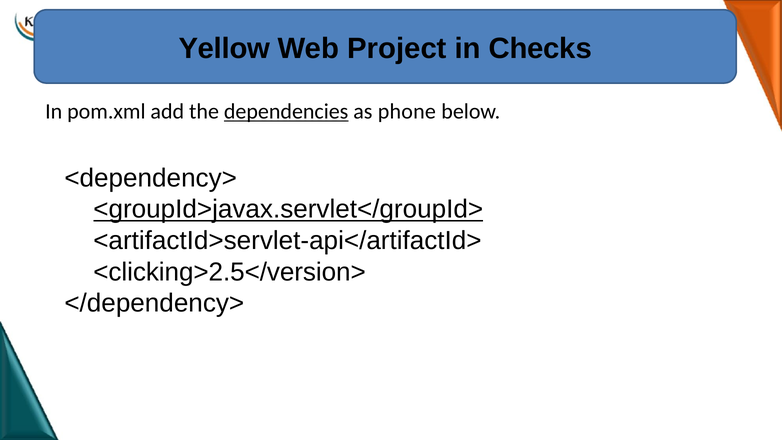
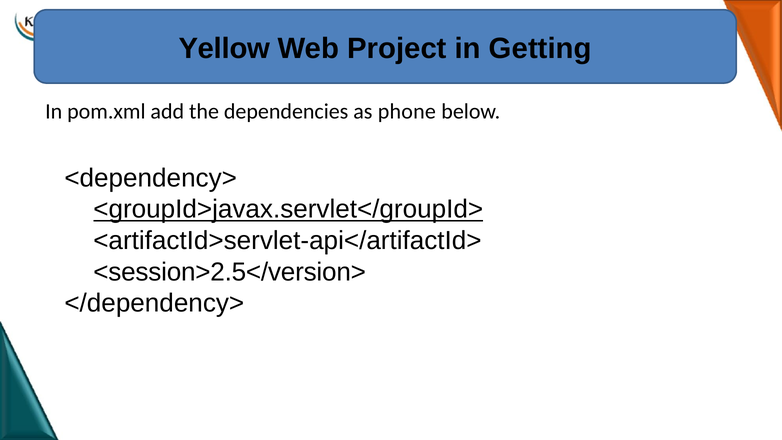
Checks: Checks -> Getting
dependencies underline: present -> none
<clicking>2.5</version>: <clicking>2.5</version> -> <session>2.5</version>
